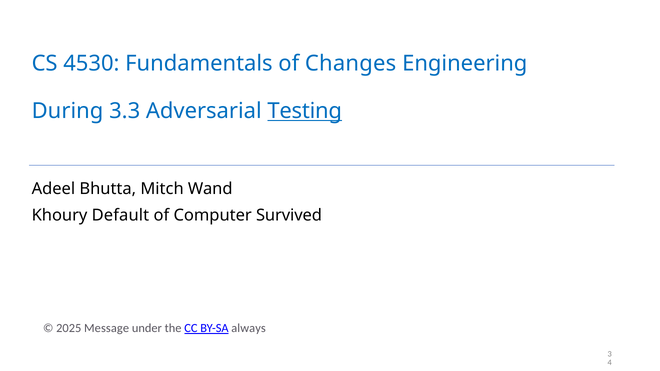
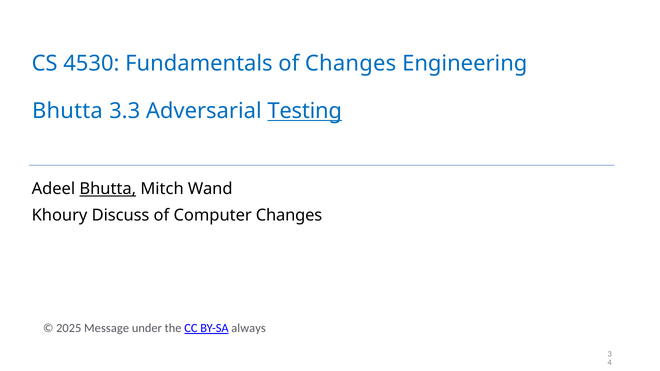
During at (68, 111): During -> Bhutta
Bhutta at (108, 189) underline: none -> present
Default: Default -> Discuss
Computer Survived: Survived -> Changes
